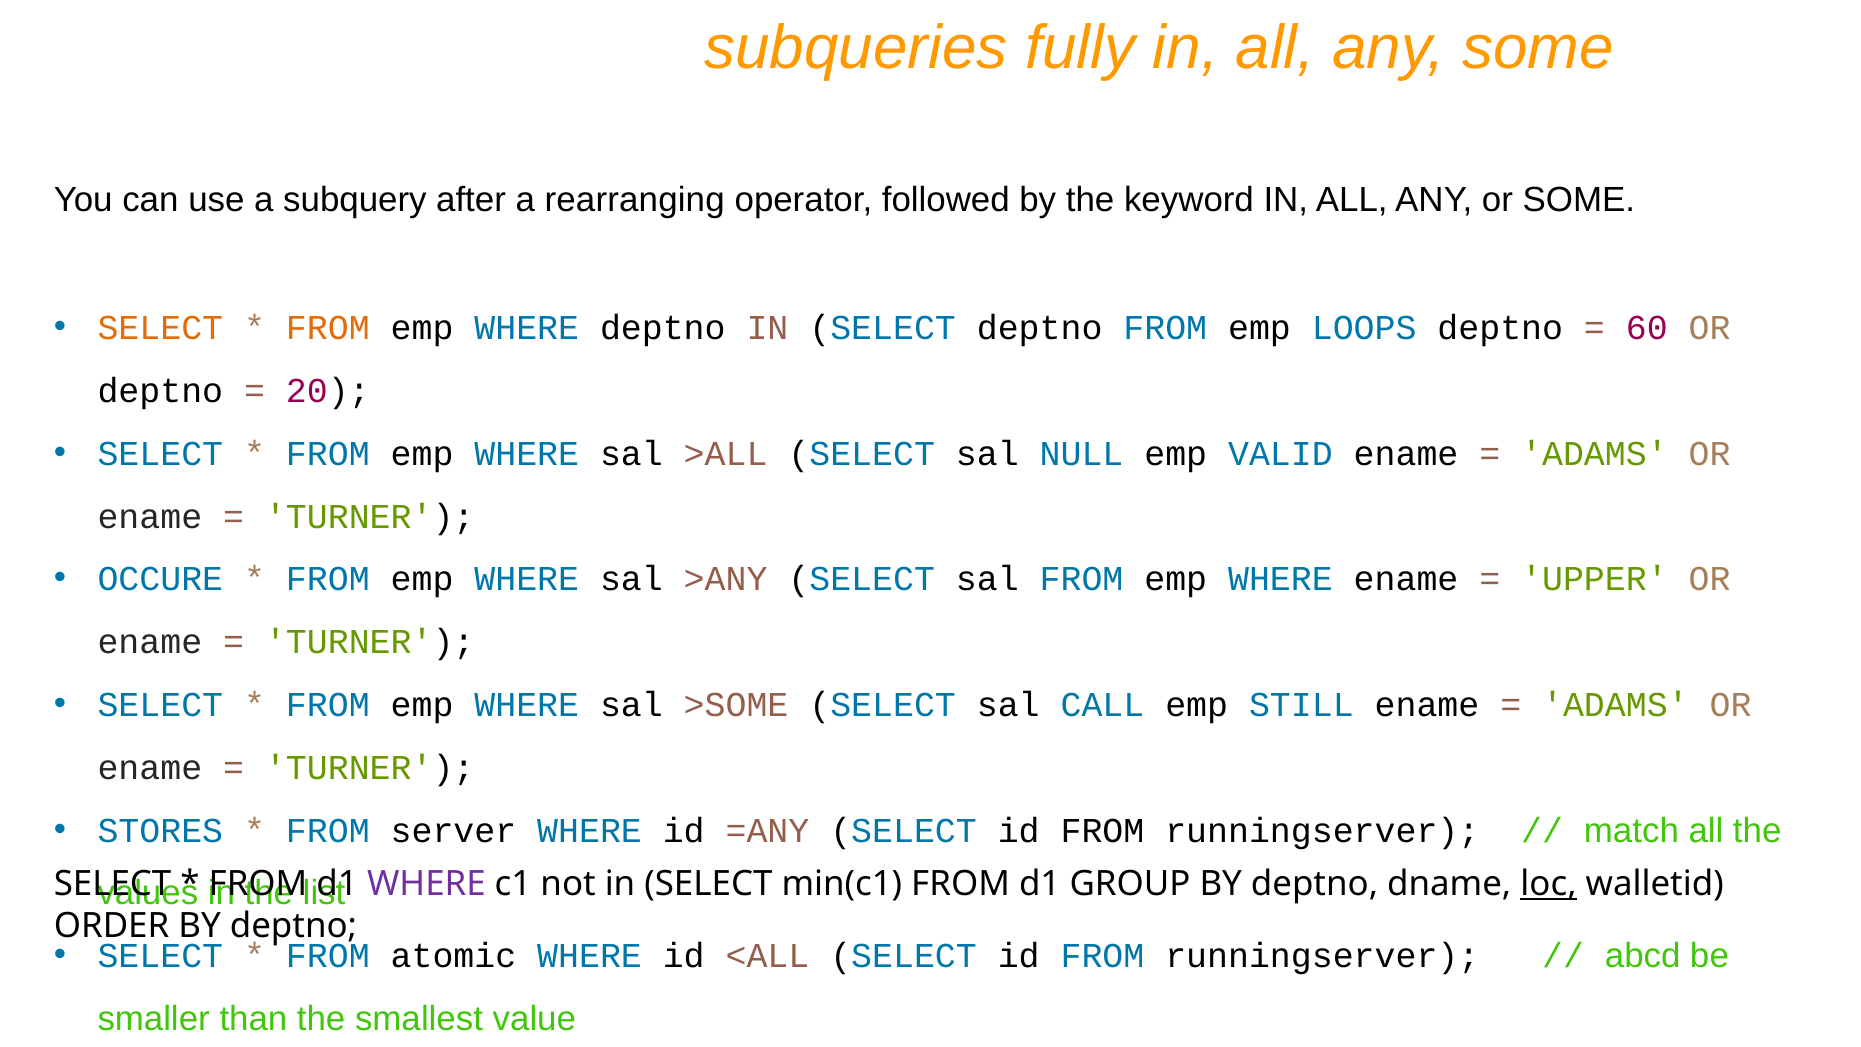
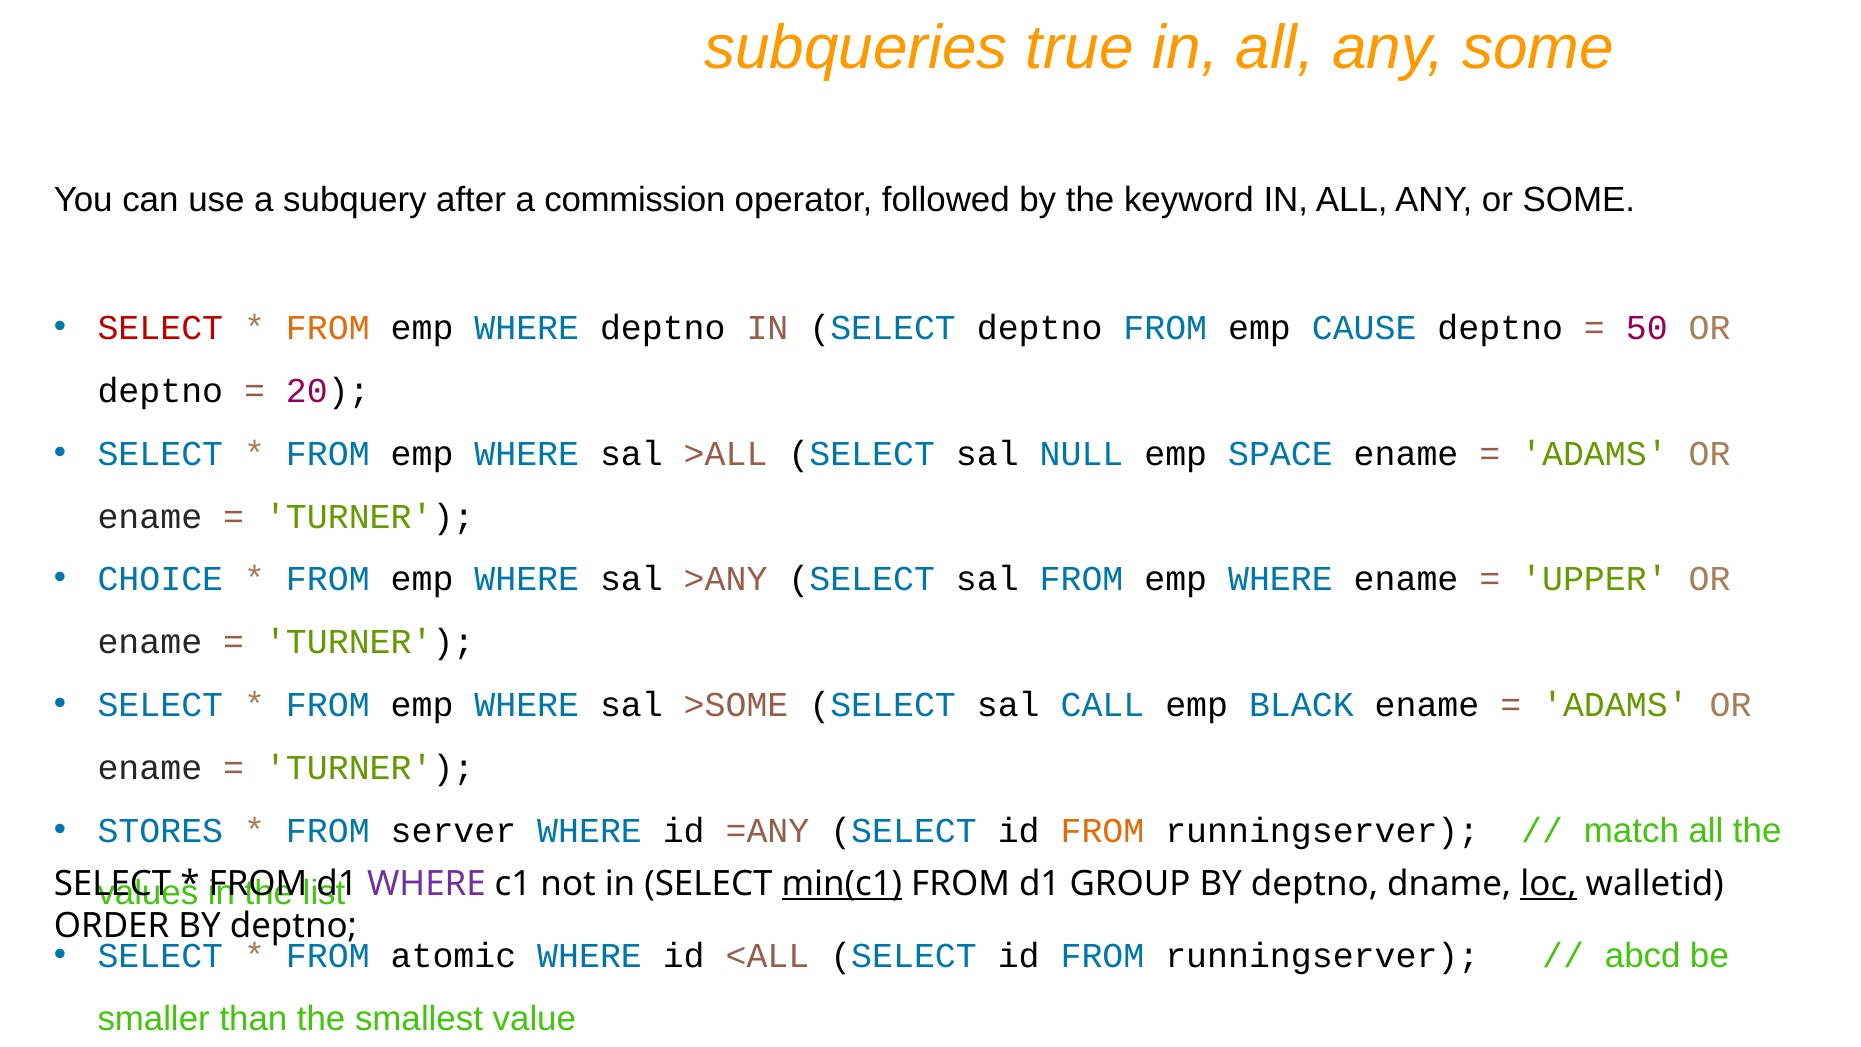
fully: fully -> true
rearranging: rearranging -> commission
SELECT at (160, 328) colour: orange -> red
LOOPS: LOOPS -> CAUSE
60: 60 -> 50
VALID: VALID -> SPACE
OCCURE: OCCURE -> CHOICE
STILL: STILL -> BLACK
FROM at (1102, 830) colour: black -> orange
min(c1 underline: none -> present
